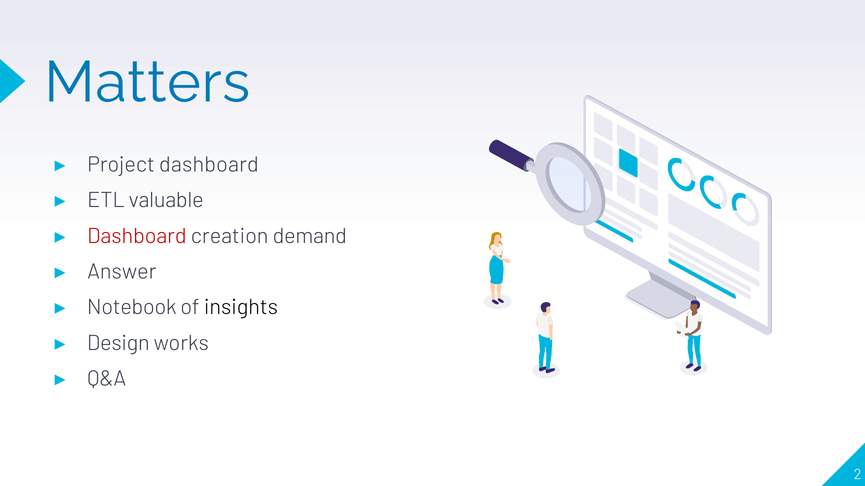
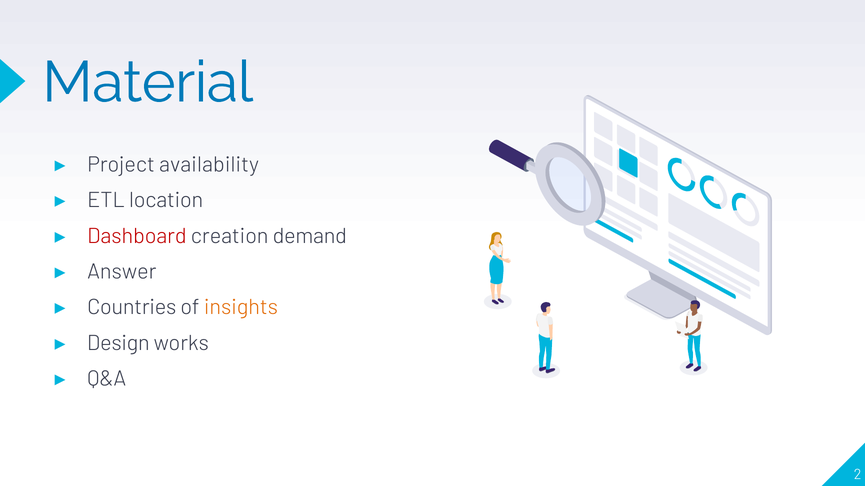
Matters: Matters -> Material
Project dashboard: dashboard -> availability
valuable: valuable -> location
Notebook: Notebook -> Countries
insights colour: black -> orange
